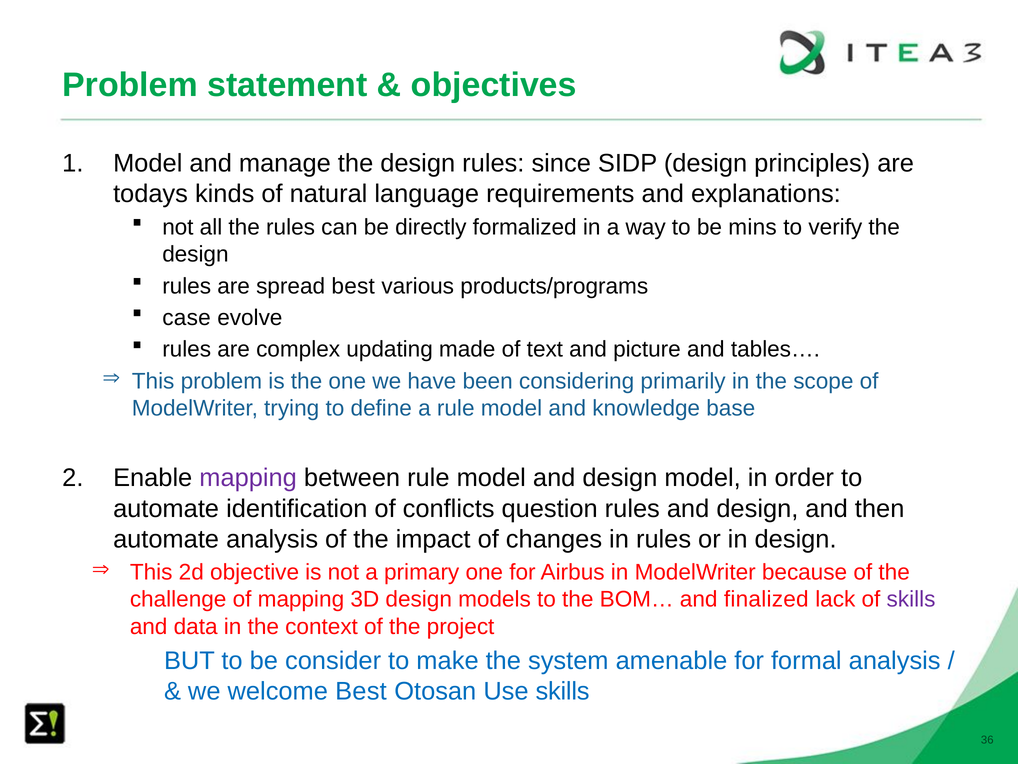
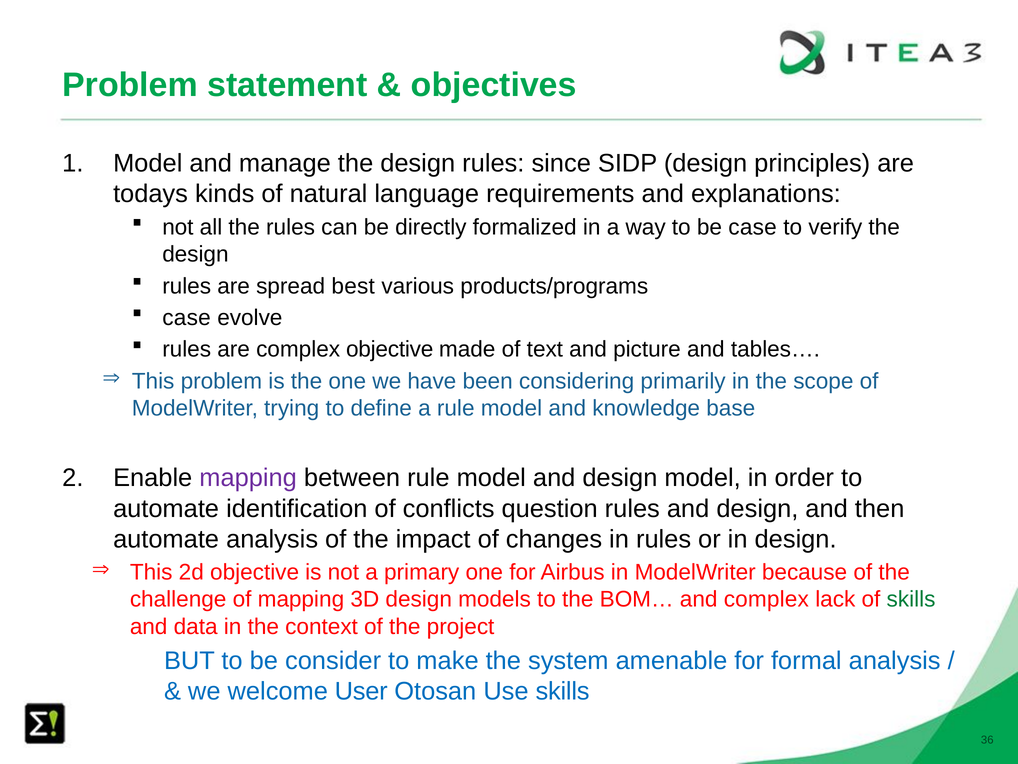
be mins: mins -> case
complex updating: updating -> objective
and finalized: finalized -> complex
skills at (911, 599) colour: purple -> green
welcome Best: Best -> User
